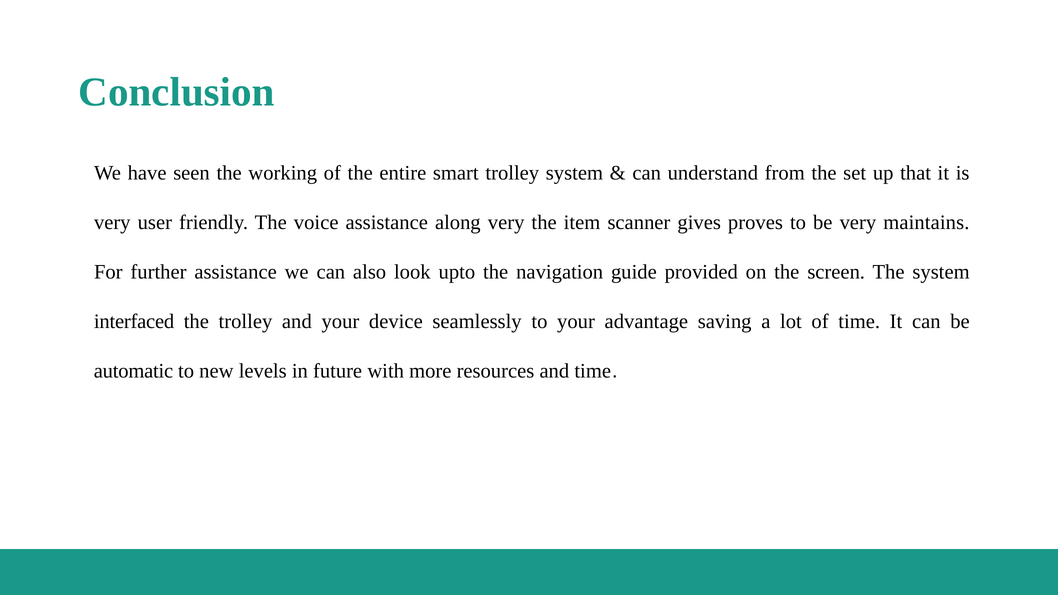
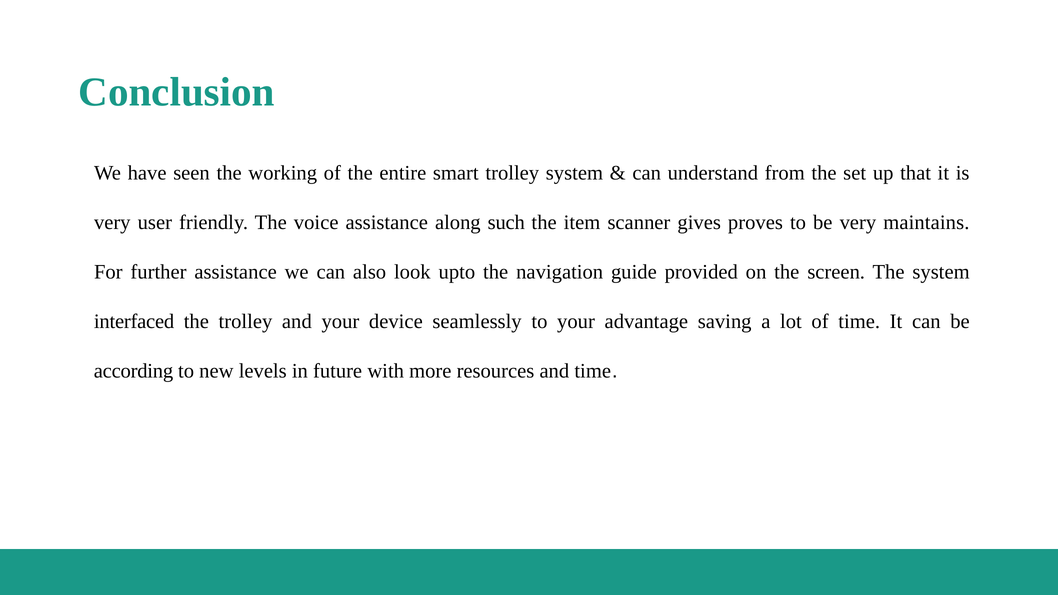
along very: very -> such
automatic: automatic -> according
